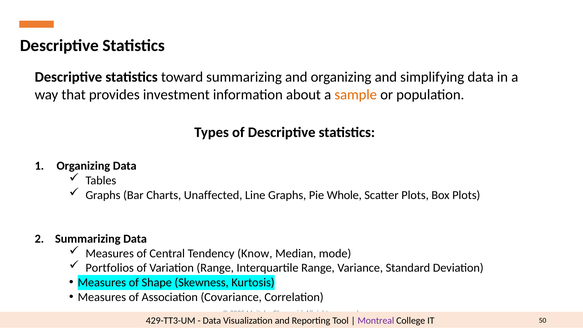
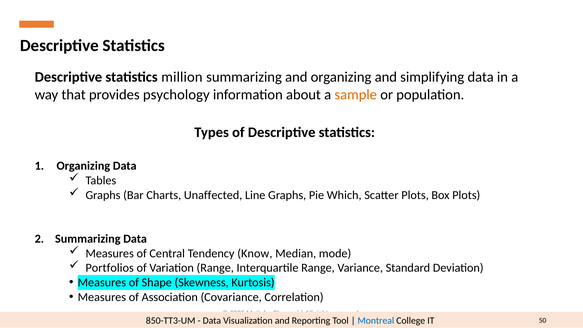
toward: toward -> million
investment: investment -> psychology
Whole: Whole -> Which
429-TT3-UM: 429-TT3-UM -> 850-TT3-UM
Montreal colour: purple -> blue
